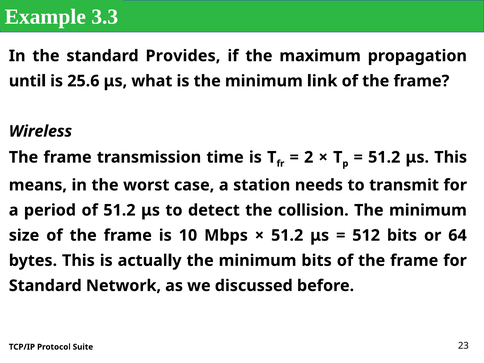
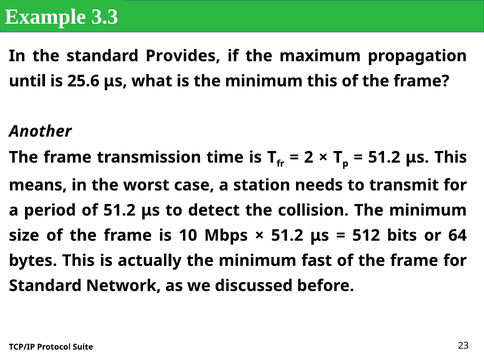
minimum link: link -> this
Wireless: Wireless -> Another
minimum bits: bits -> fast
